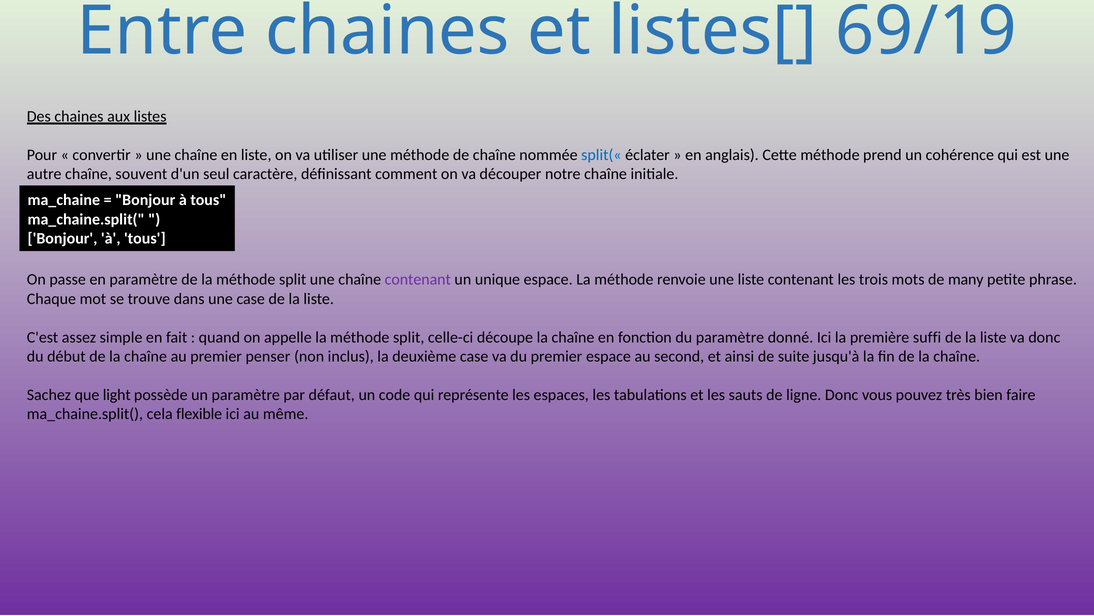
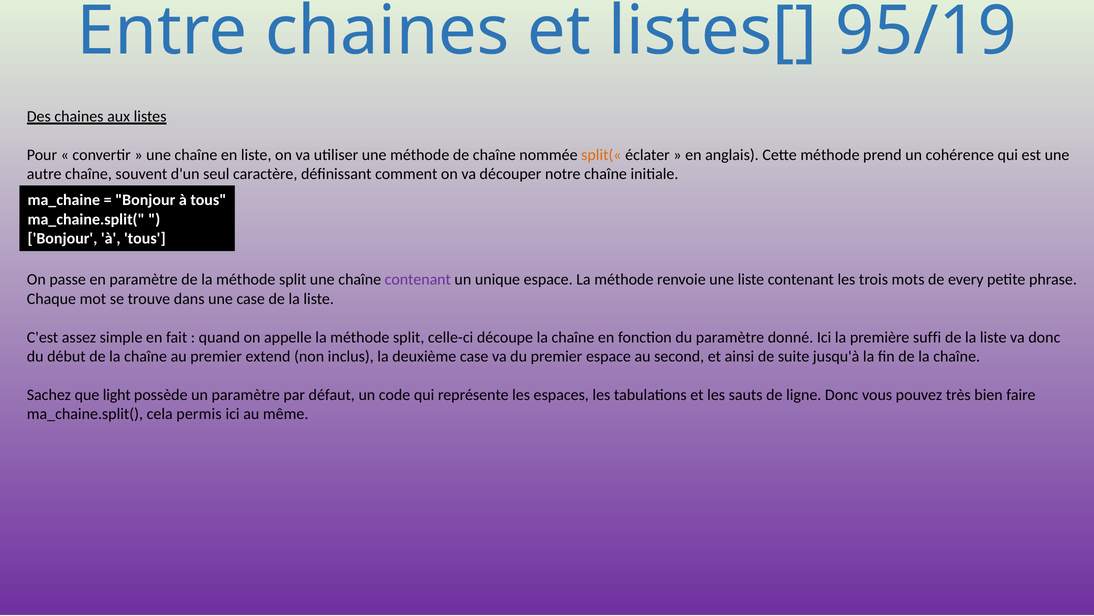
69/19: 69/19 -> 95/19
split(« colour: blue -> orange
many: many -> every
penser: penser -> extend
flexible: flexible -> permis
